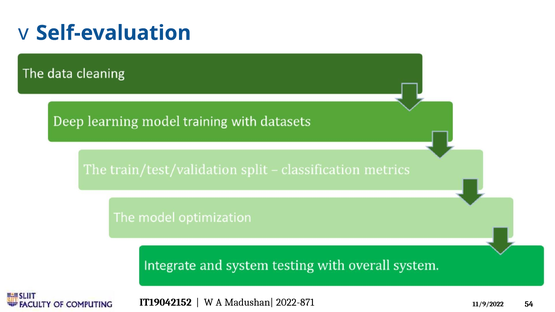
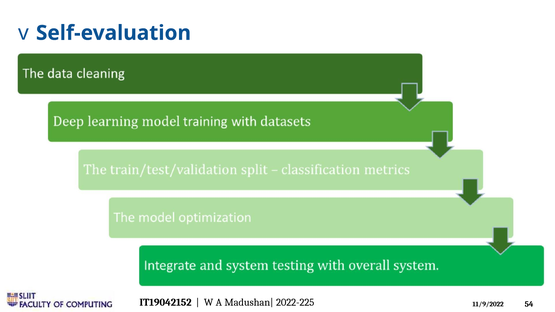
2022-871: 2022-871 -> 2022-225
